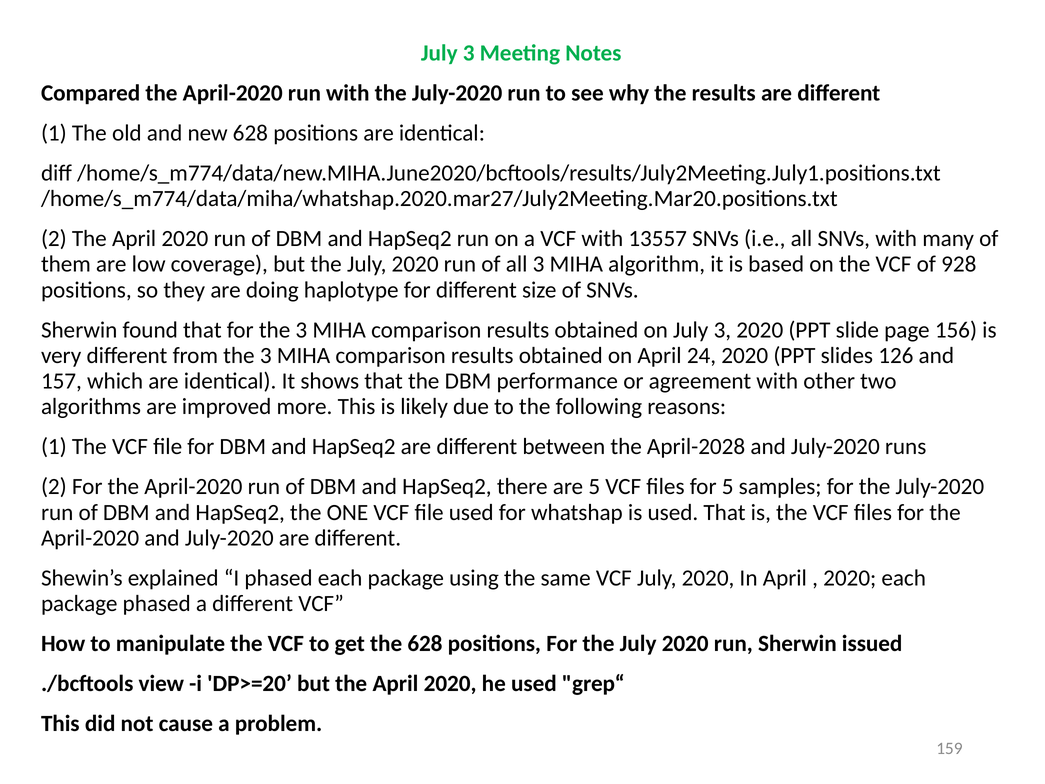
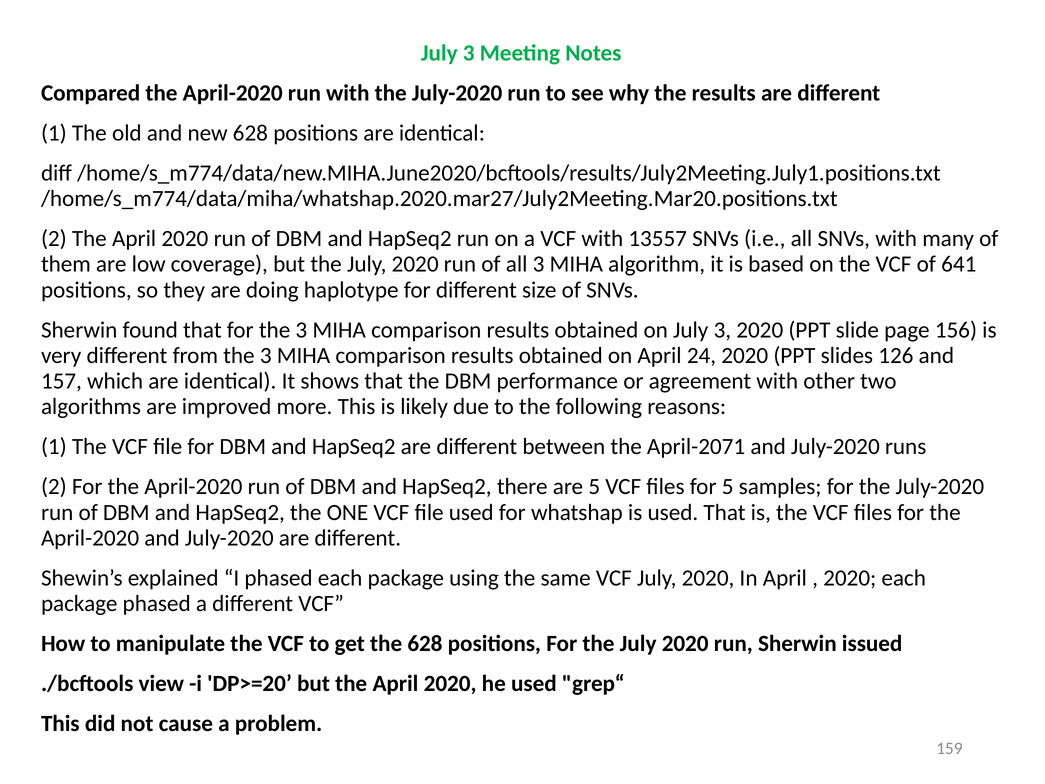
928: 928 -> 641
April-2028: April-2028 -> April-2071
